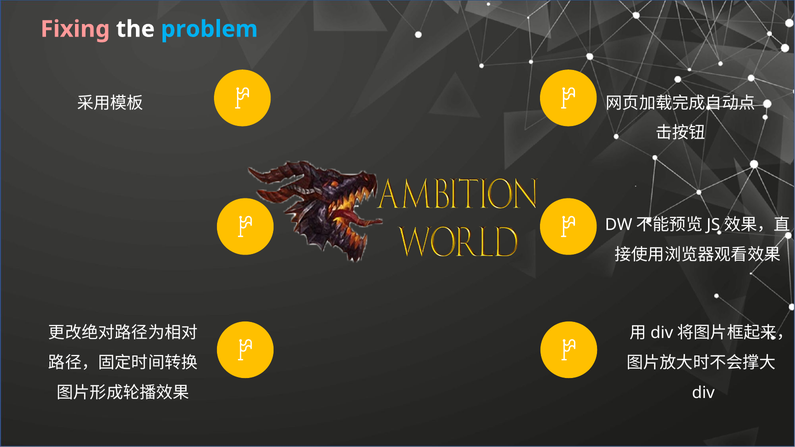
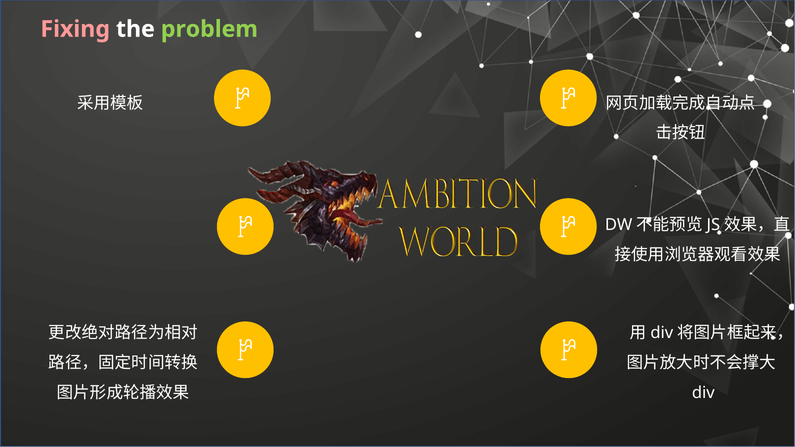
problem colour: light blue -> light green
